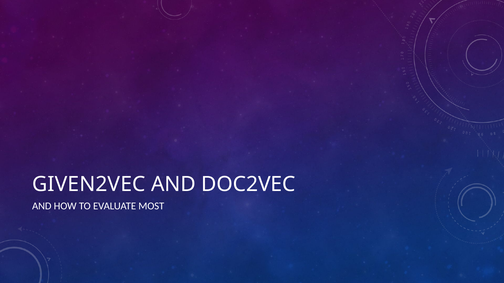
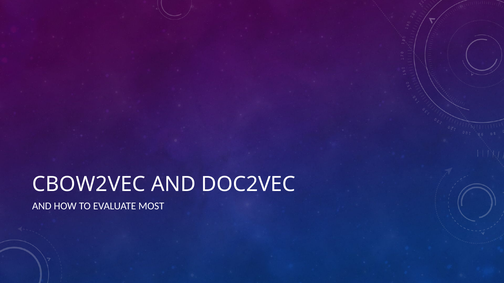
GIVEN2VEC: GIVEN2VEC -> CBOW2VEC
